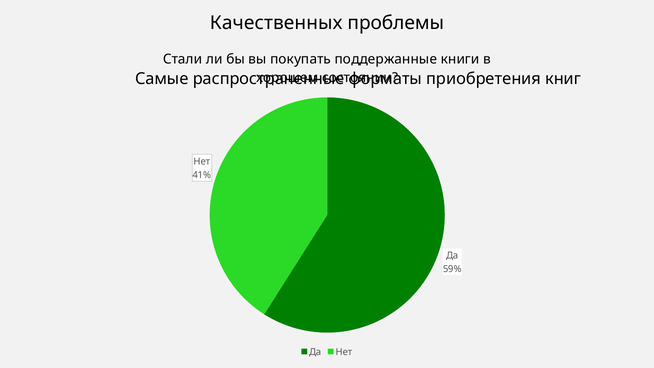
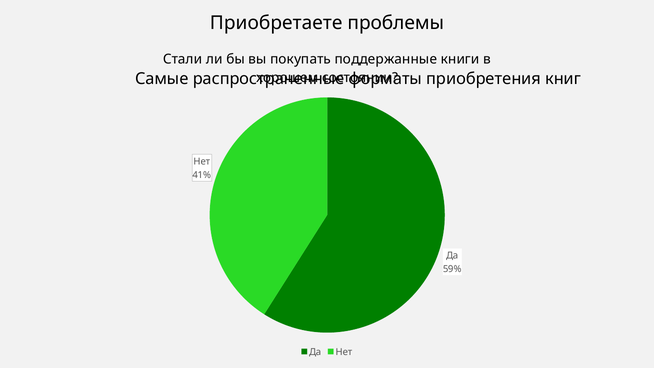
Качественных: Качественных -> Приобретаете
